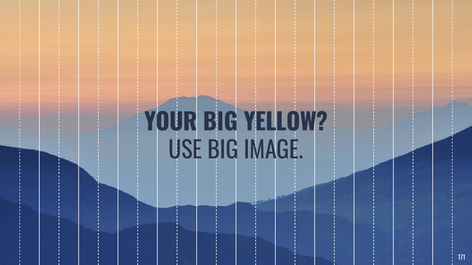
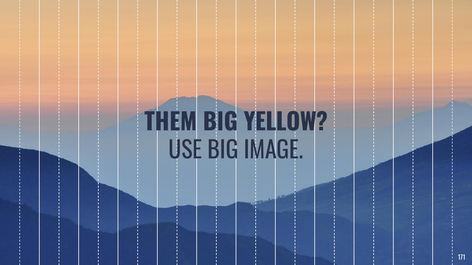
YOUR: YOUR -> THEM
